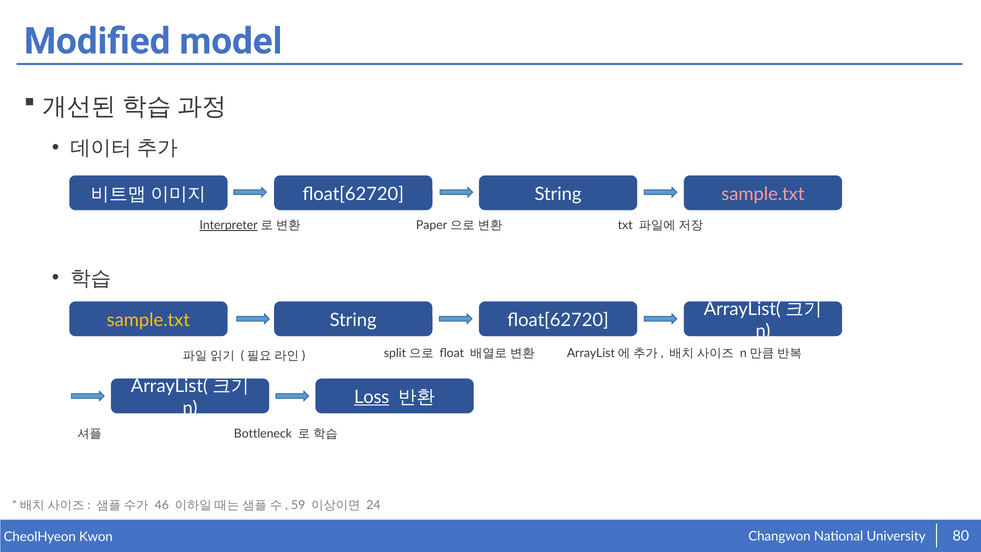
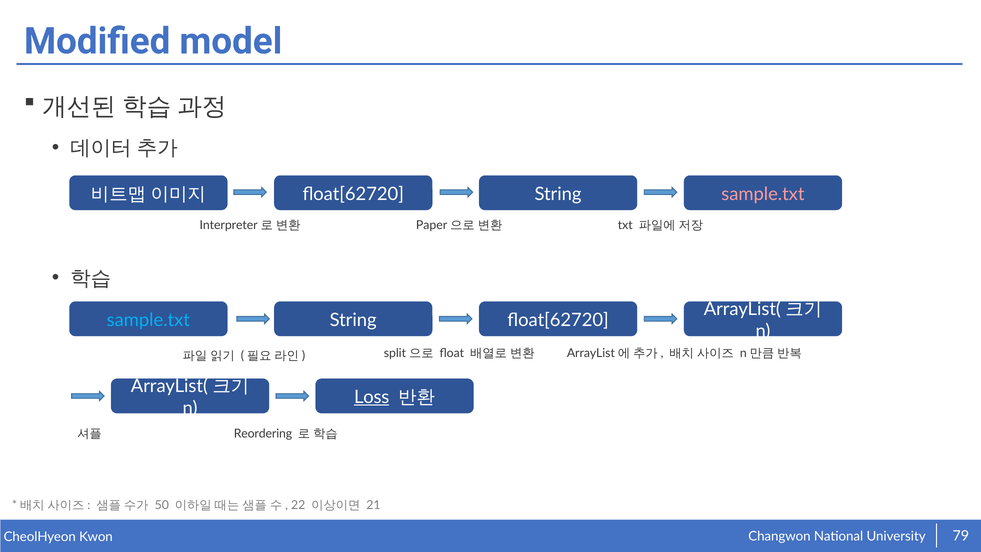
Interpreter underline: present -> none
sample.txt at (148, 320) colour: yellow -> light blue
Bottleneck: Bottleneck -> Reordering
46: 46 -> 50
59: 59 -> 22
24: 24 -> 21
80: 80 -> 79
